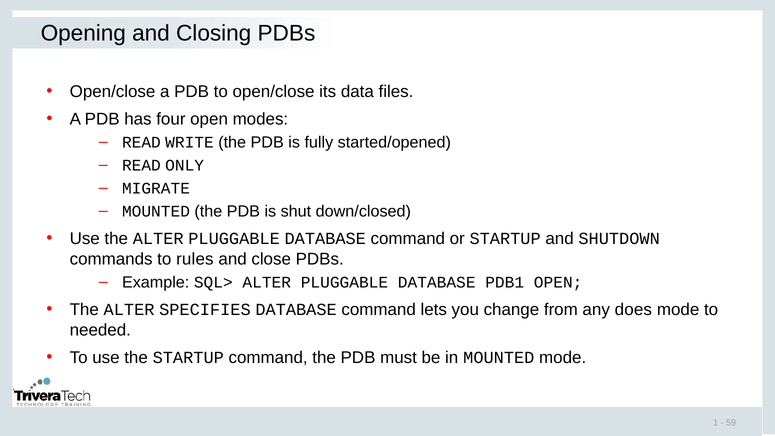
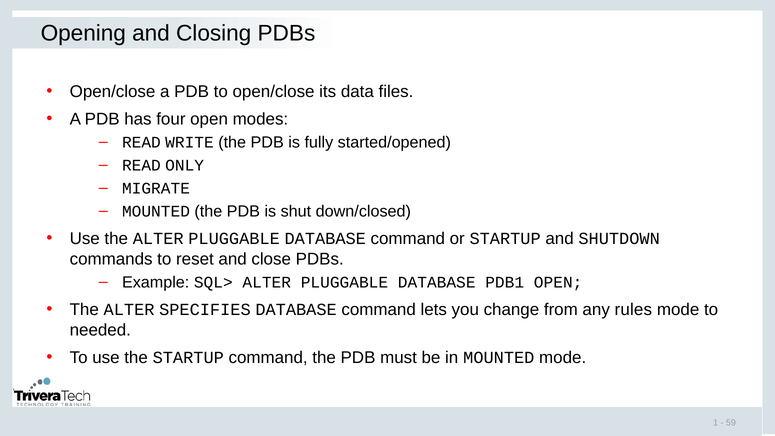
rules: rules -> reset
does: does -> rules
